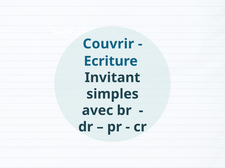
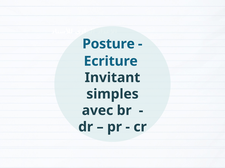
Couvrir: Couvrir -> Posture
